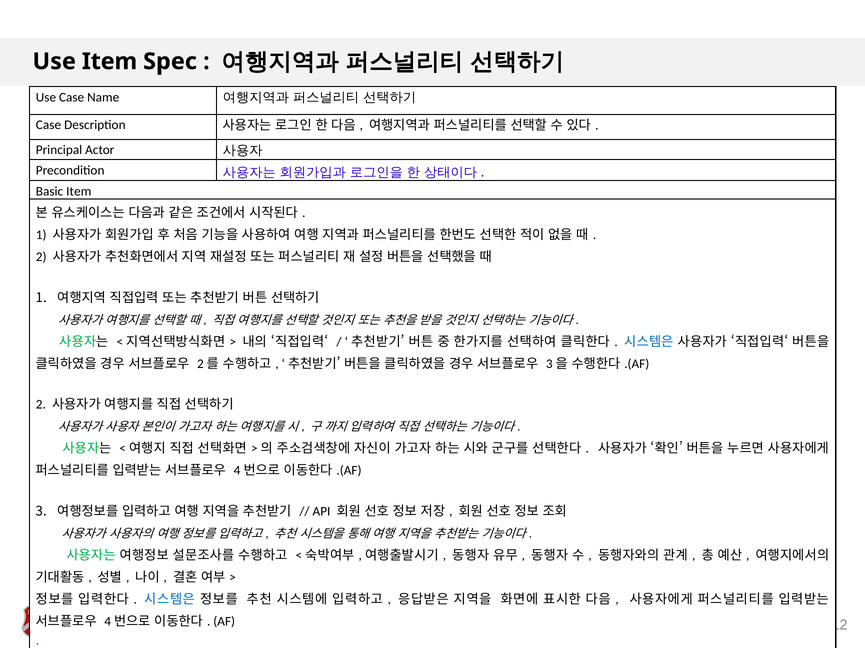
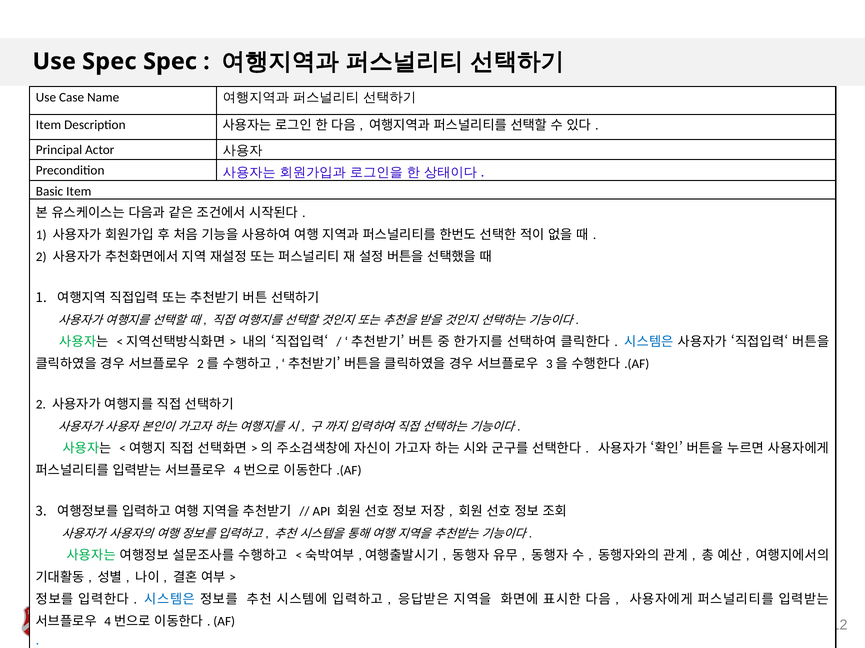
Use Item: Item -> Spec
Case at (49, 125): Case -> Item
